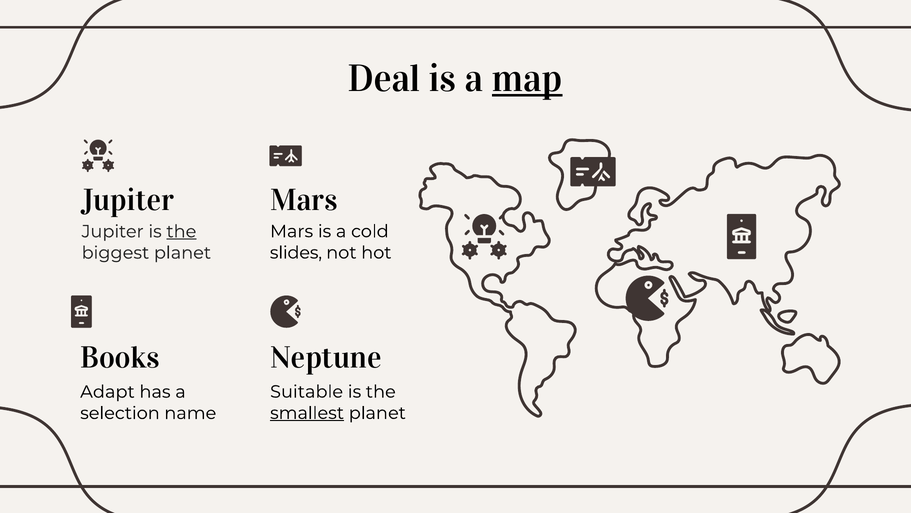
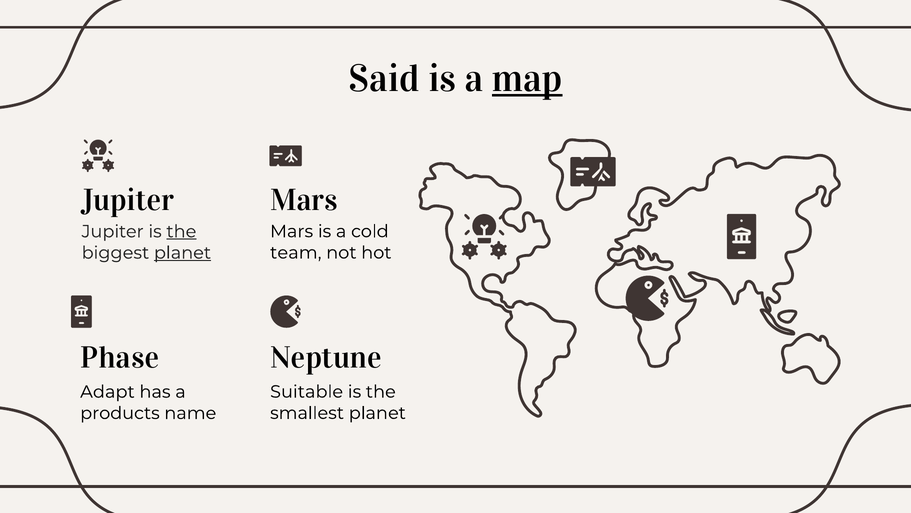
Deal: Deal -> Said
slides: slides -> team
planet at (183, 253) underline: none -> present
Books: Books -> Phase
smallest underline: present -> none
selection: selection -> products
